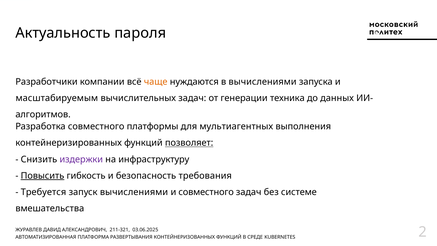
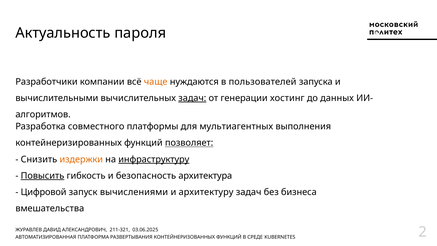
в вычислениями: вычислениями -> пользователей
масштабируемым: масштабируемым -> вычислительными
задач at (192, 98) underline: none -> present
техника: техника -> хостинг
издержки colour: purple -> orange
инфраструктуру underline: none -> present
требования: требования -> архитектура
Требуется: Требуется -> Цифровой
и совместного: совместного -> архитектуру
системе: системе -> бизнеса
